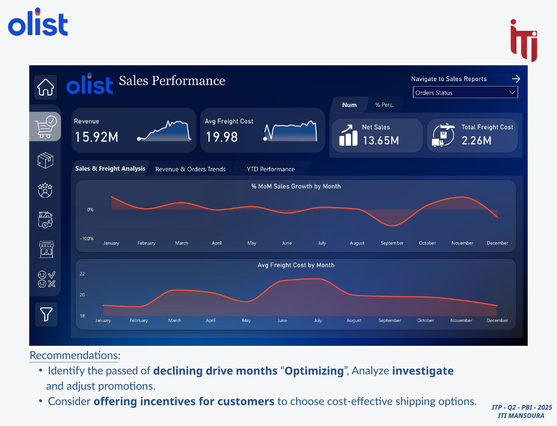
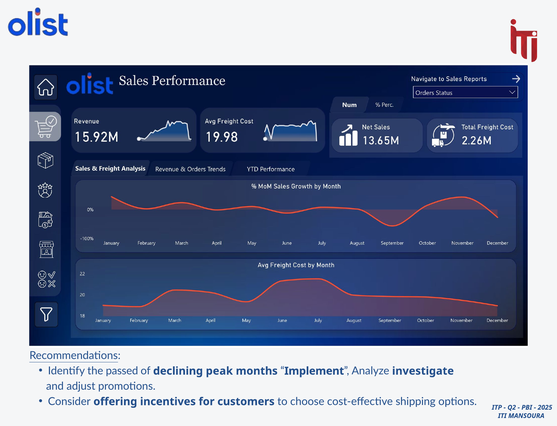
drive: drive -> peak
Optimizing: Optimizing -> Implement
